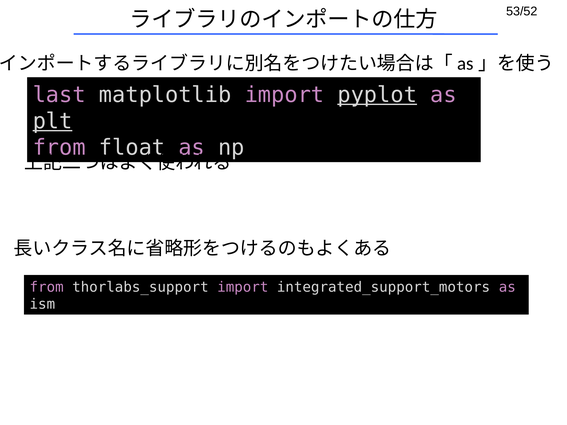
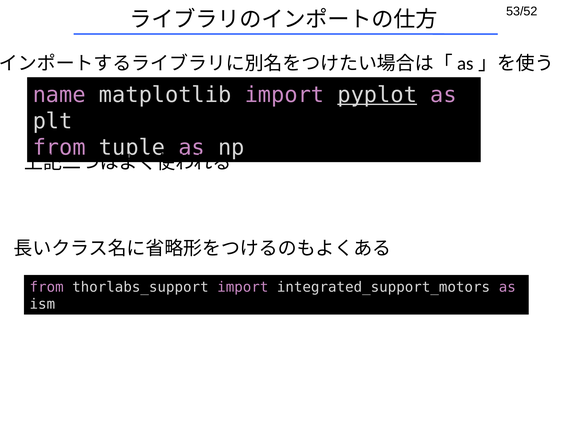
last: last -> name
plt underline: present -> none
float: float -> tuple
